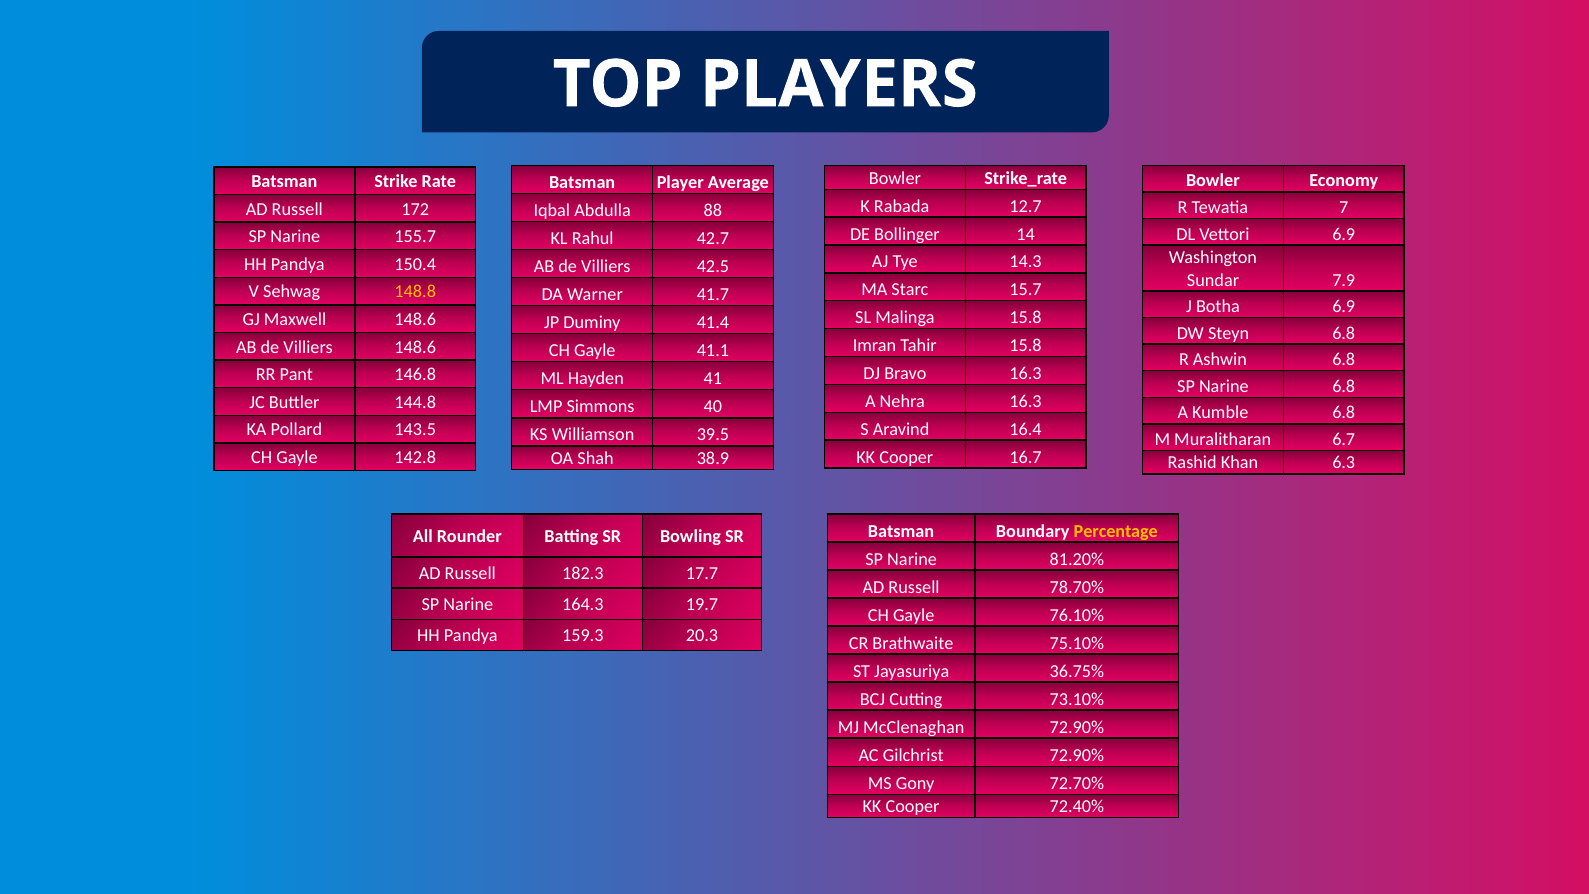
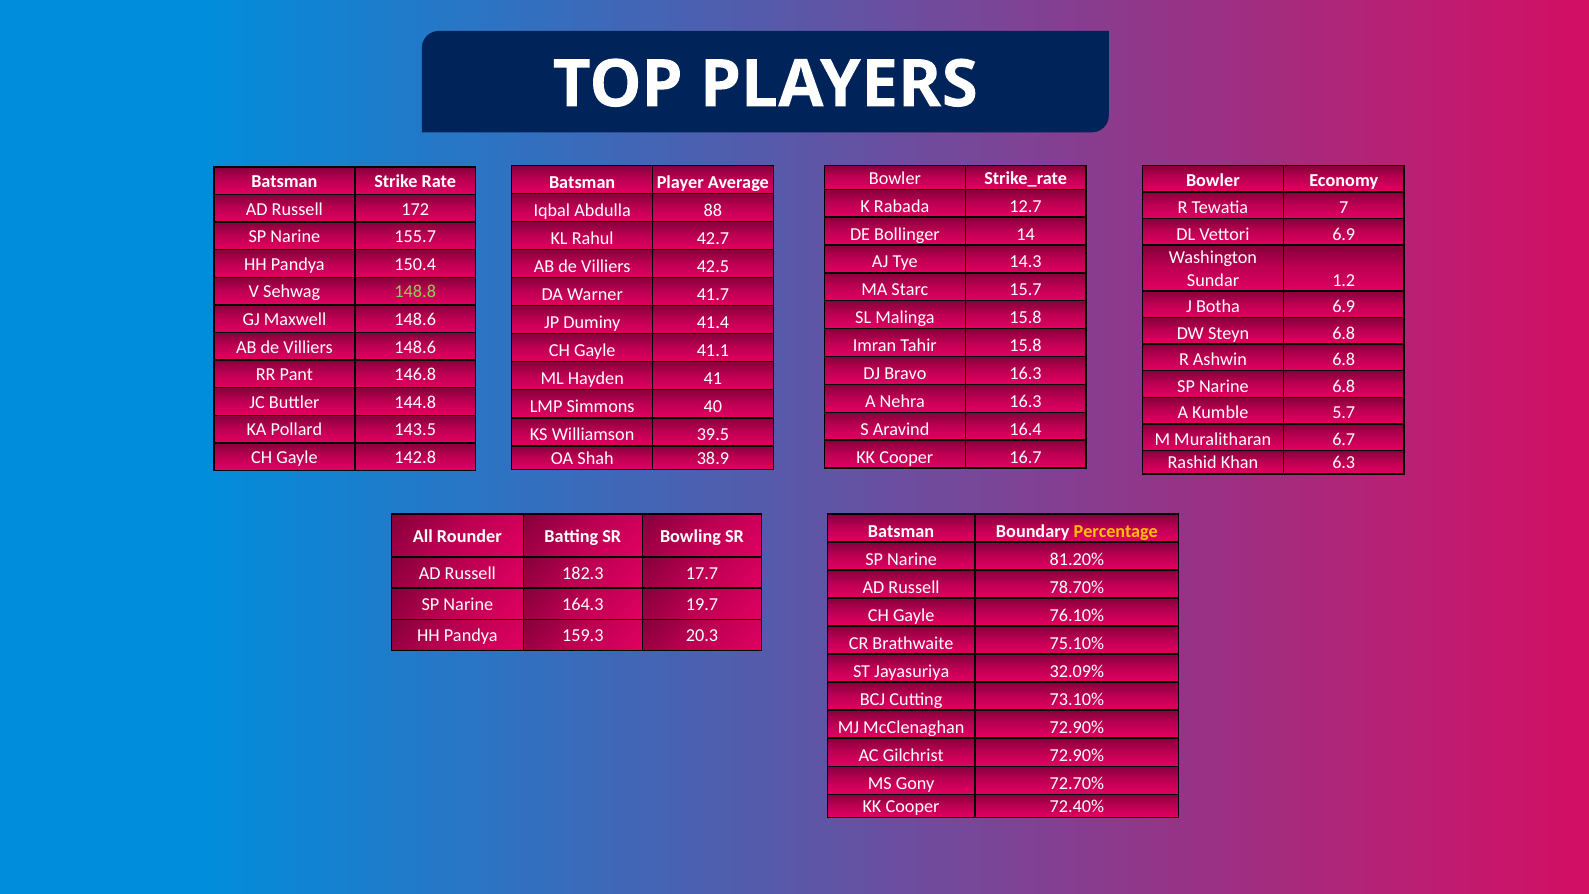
7.9: 7.9 -> 1.2
148.8 colour: yellow -> light green
Kumble 6.8: 6.8 -> 5.7
36.75%: 36.75% -> 32.09%
